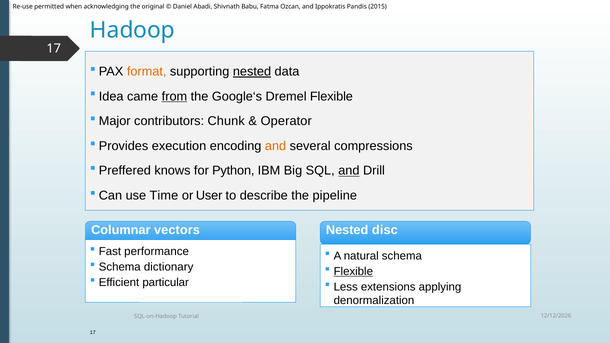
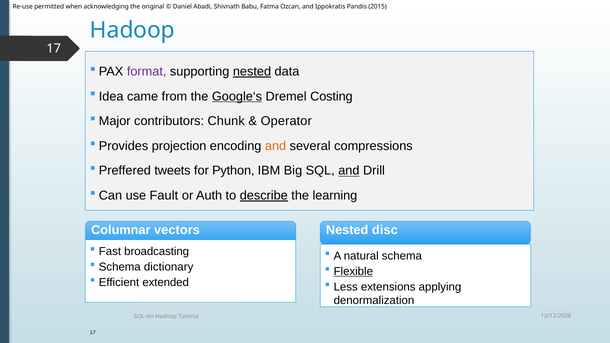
format colour: orange -> purple
from underline: present -> none
Google‘s underline: none -> present
Dremel Flexible: Flexible -> Costing
execution: execution -> projection
knows: knows -> tweets
Time: Time -> Fault
User: User -> Auth
describe underline: none -> present
pipeline: pipeline -> learning
performance: performance -> broadcasting
particular: particular -> extended
